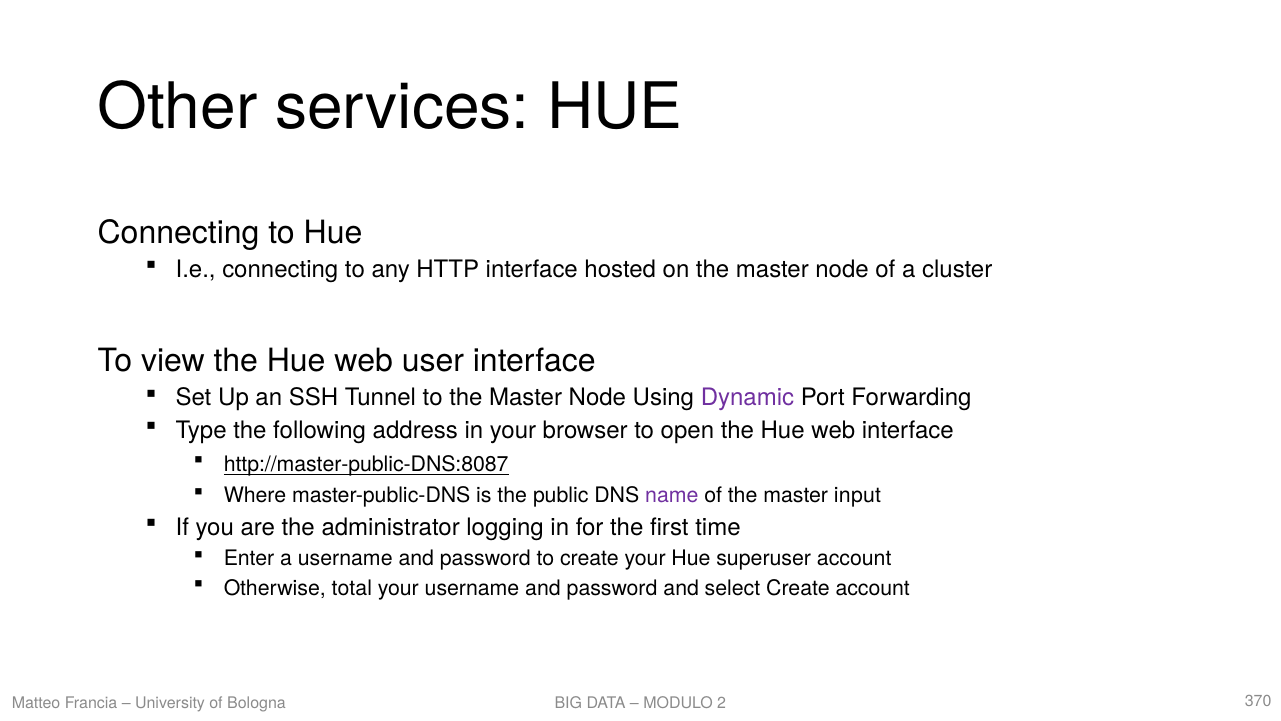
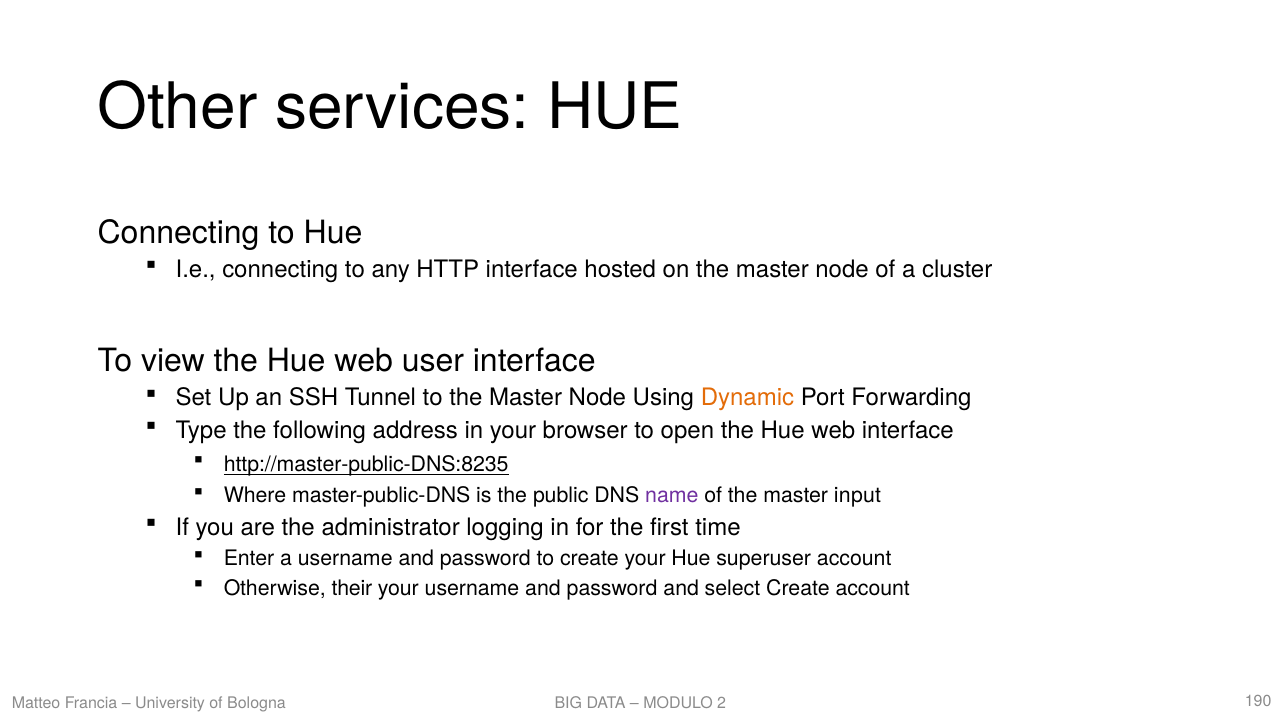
Dynamic colour: purple -> orange
http://master-public-DNS:8087: http://master-public-DNS:8087 -> http://master-public-DNS:8235
total: total -> their
370: 370 -> 190
